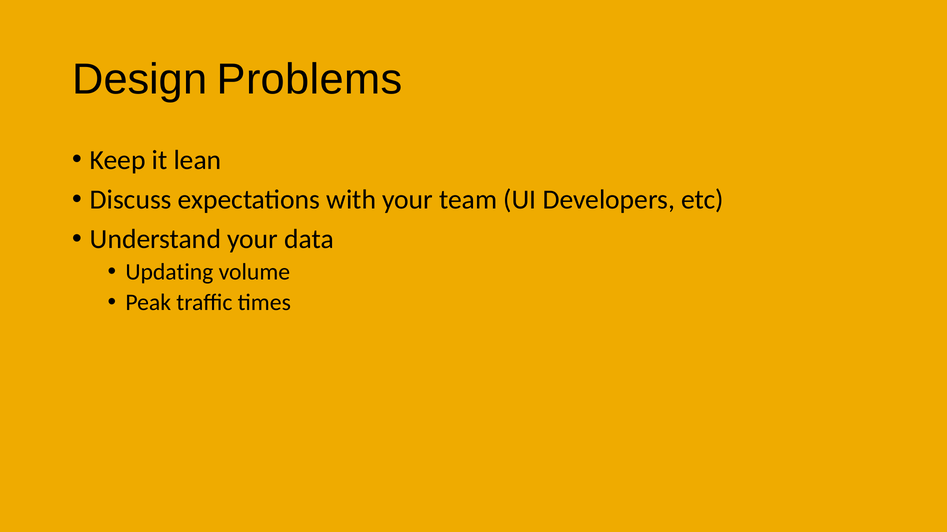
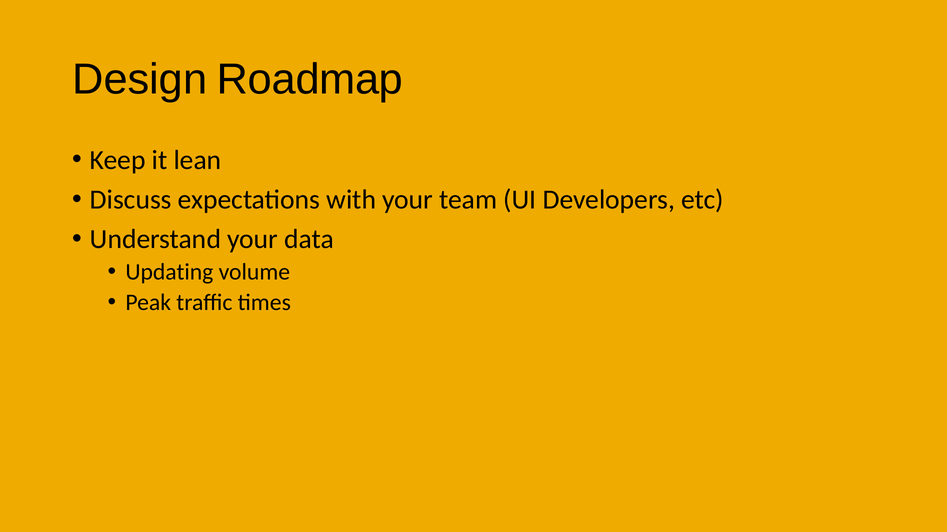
Problems: Problems -> Roadmap
